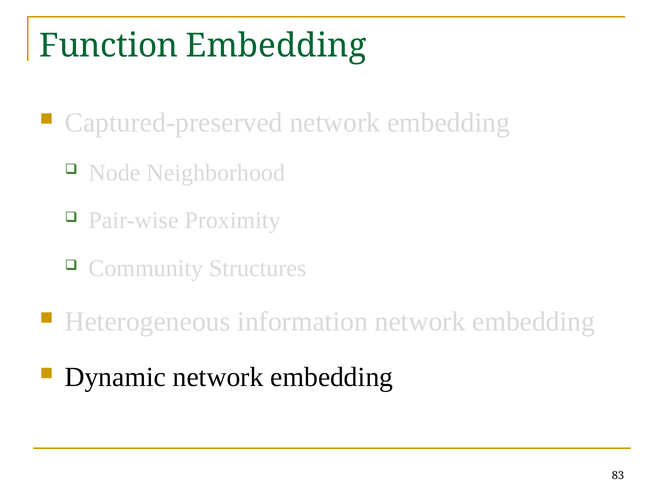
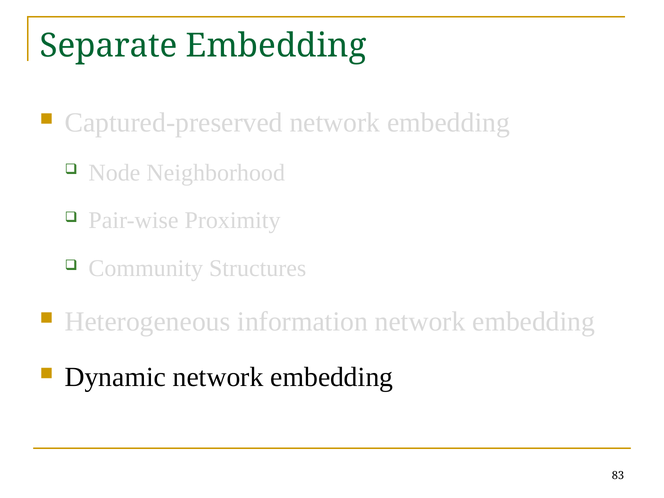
Function: Function -> Separate
